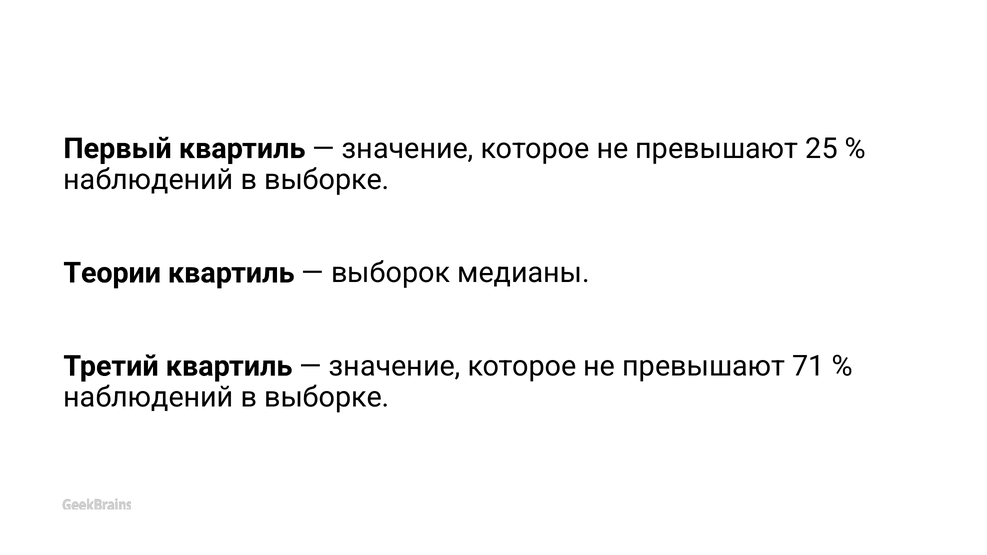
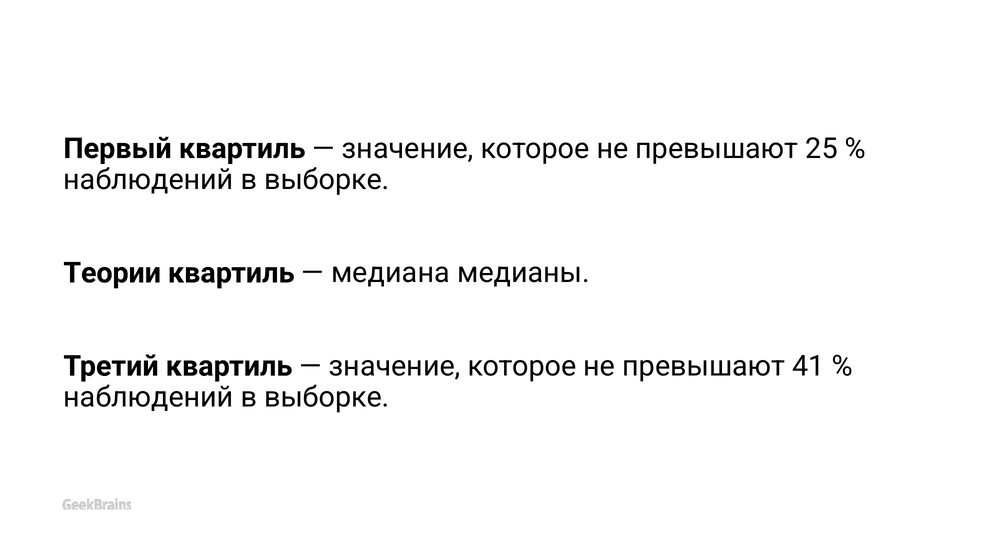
выборок: выборок -> медиана
71: 71 -> 41
